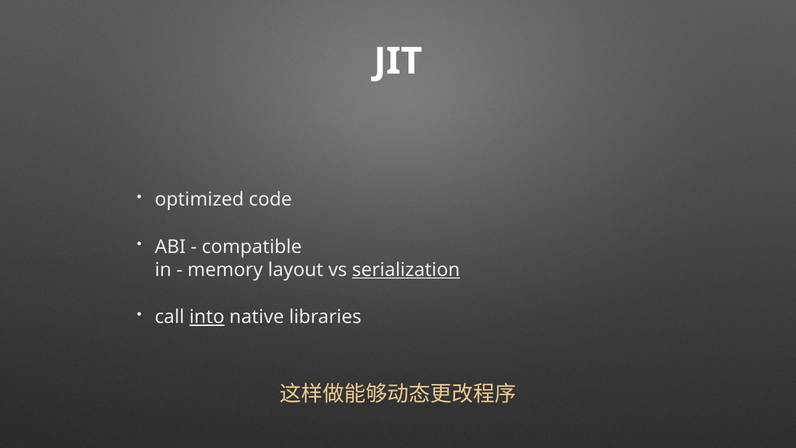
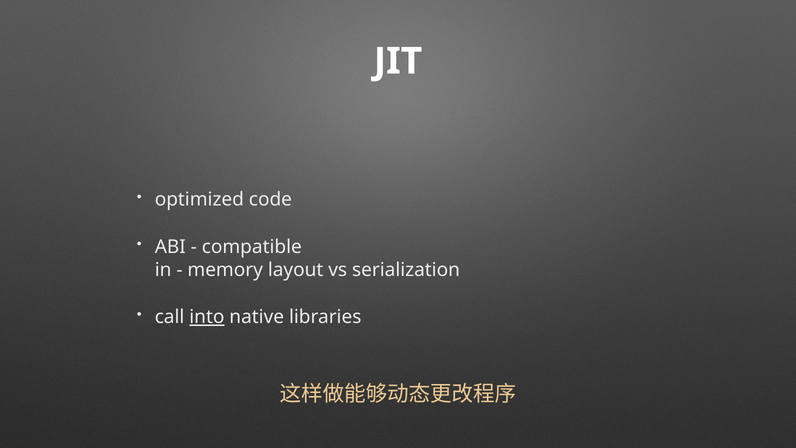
serialization underline: present -> none
